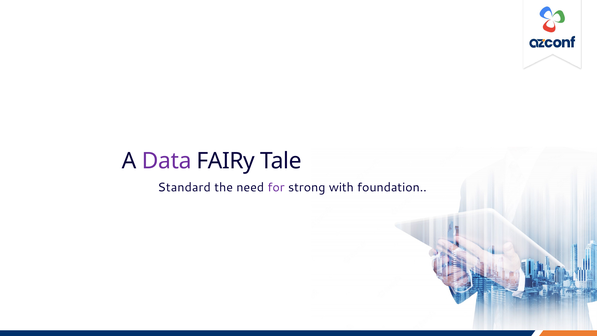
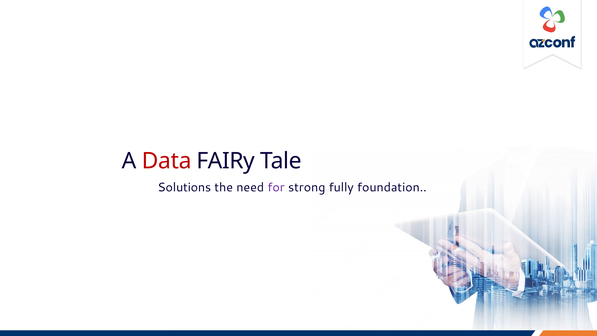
Data colour: purple -> red
Standard: Standard -> Solutions
with: with -> fully
